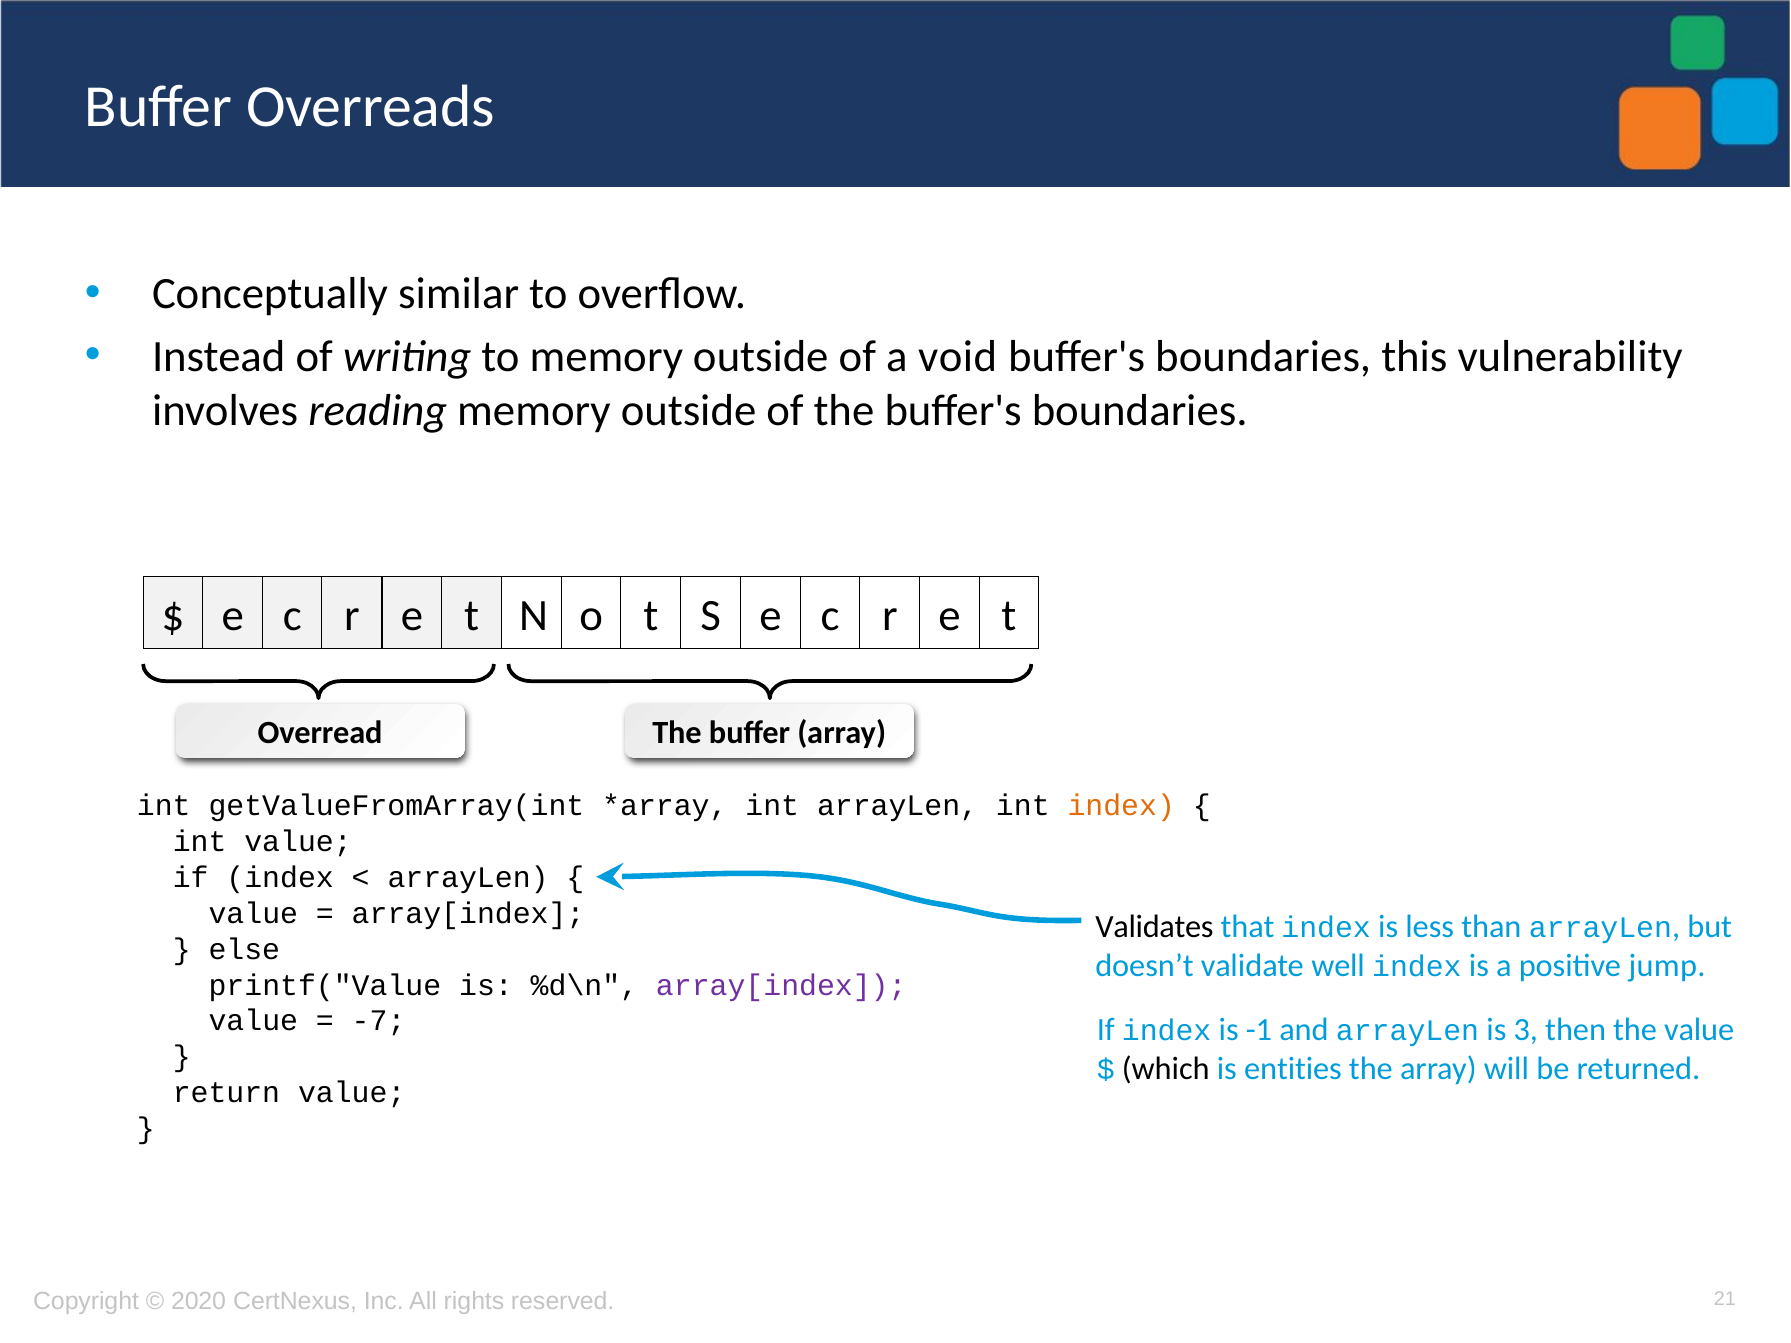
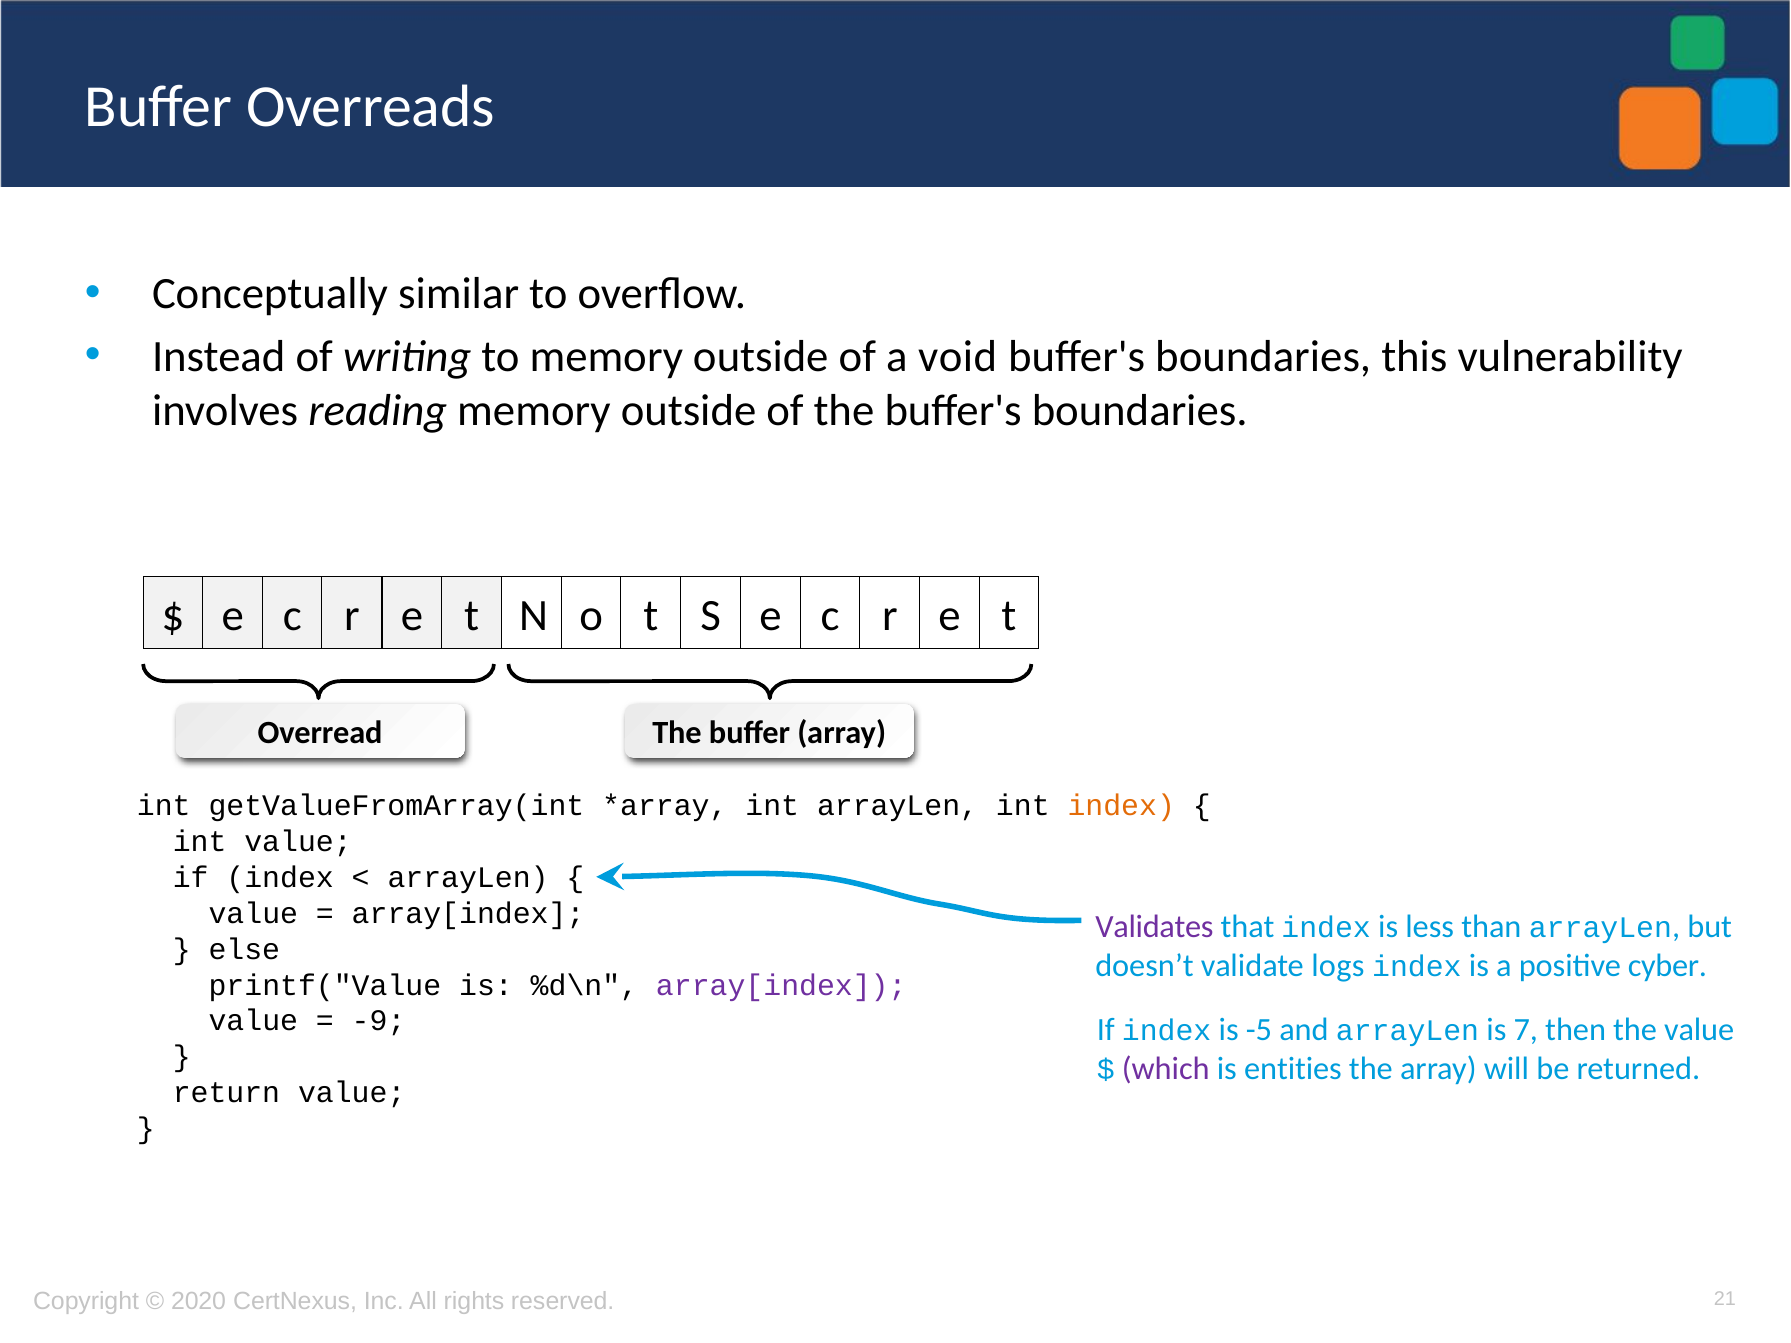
Validates colour: black -> purple
well: well -> logs
jump: jump -> cyber
-7: -7 -> -9
-1: -1 -> -5
3: 3 -> 7
which colour: black -> purple
